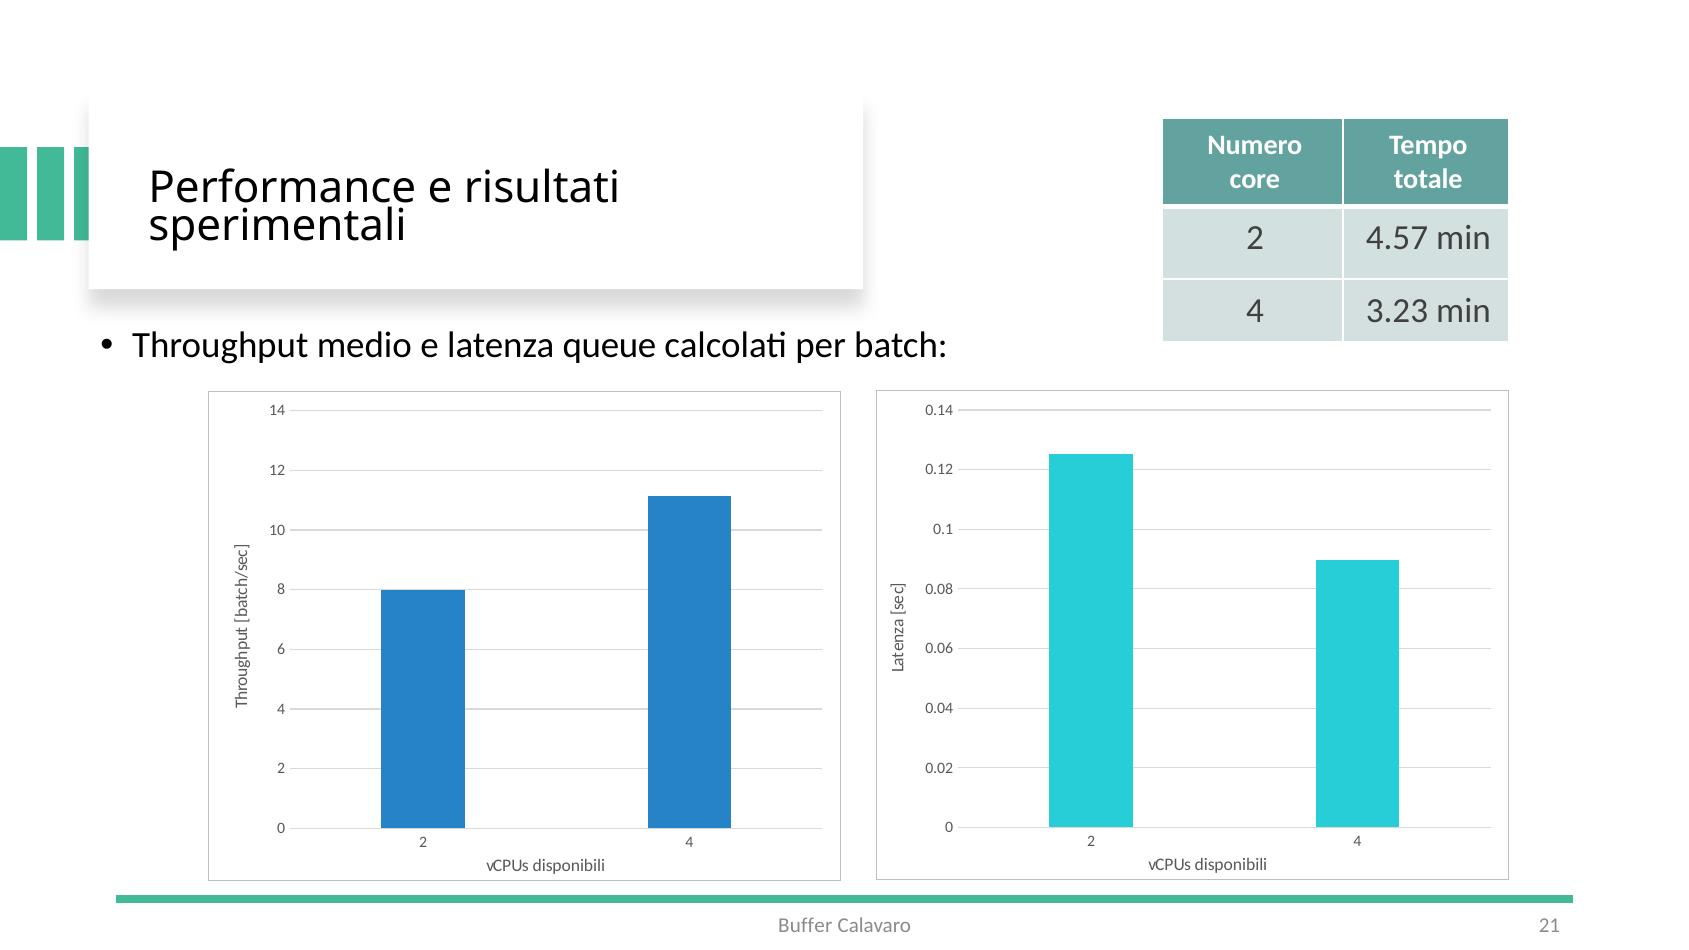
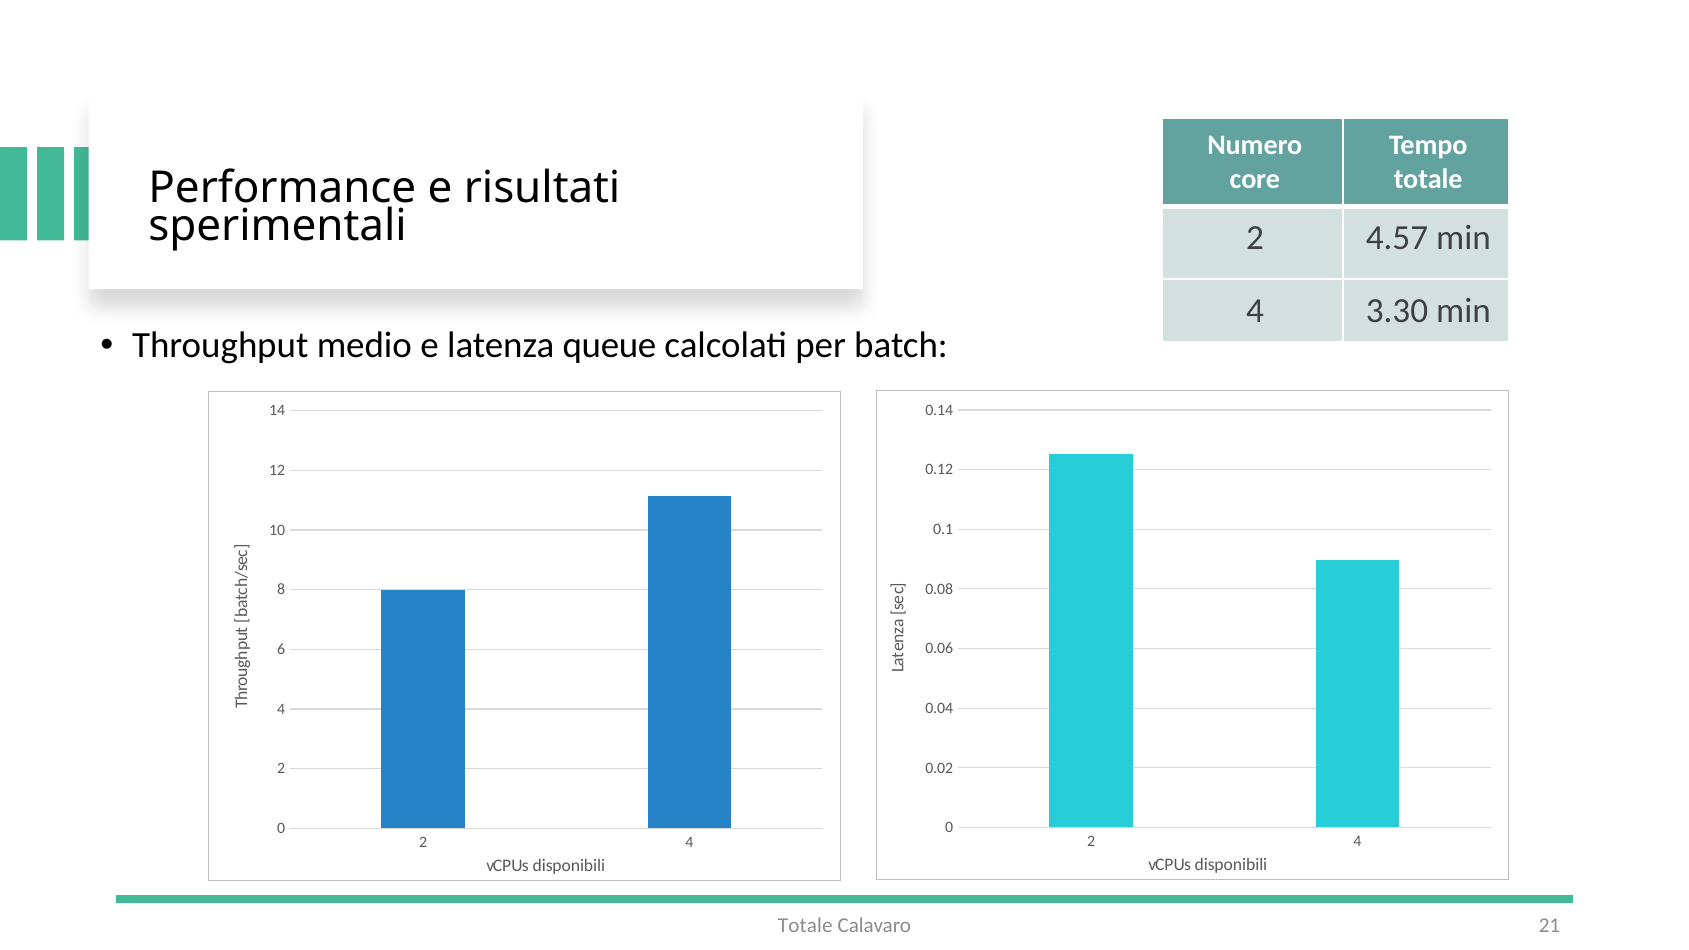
3.23: 3.23 -> 3.30
Buffer at (805, 926): Buffer -> Totale
